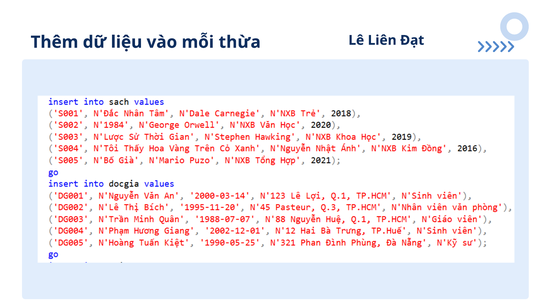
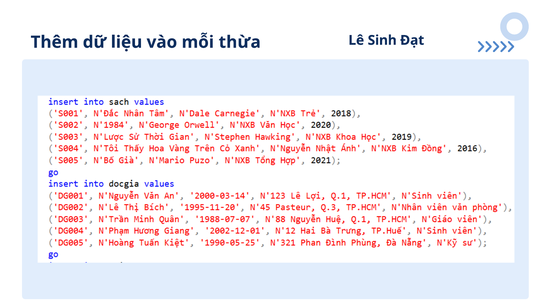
Liên: Liên -> Sinh
